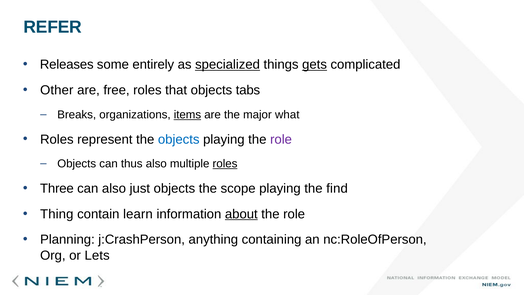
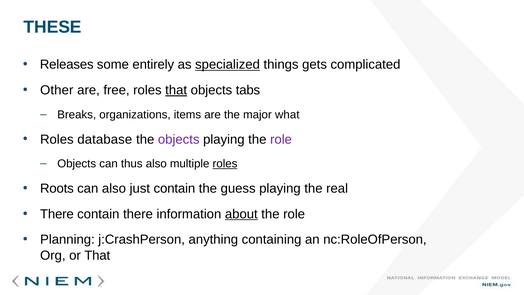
REFER: REFER -> THESE
gets underline: present -> none
that at (176, 90) underline: none -> present
items underline: present -> none
represent: represent -> database
objects at (179, 139) colour: blue -> purple
Three: Three -> Roots
just objects: objects -> contain
scope: scope -> guess
find: find -> real
Thing at (57, 214): Thing -> There
contain learn: learn -> there
or Lets: Lets -> That
